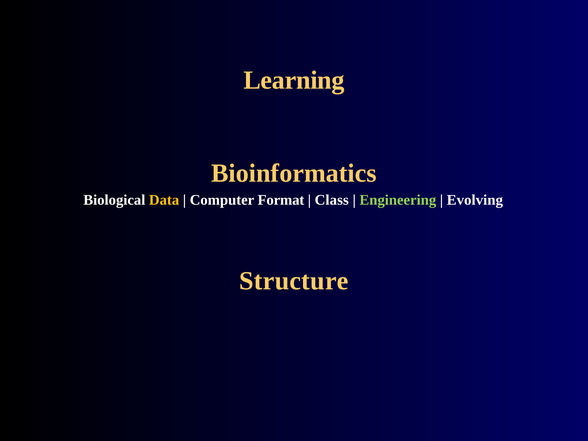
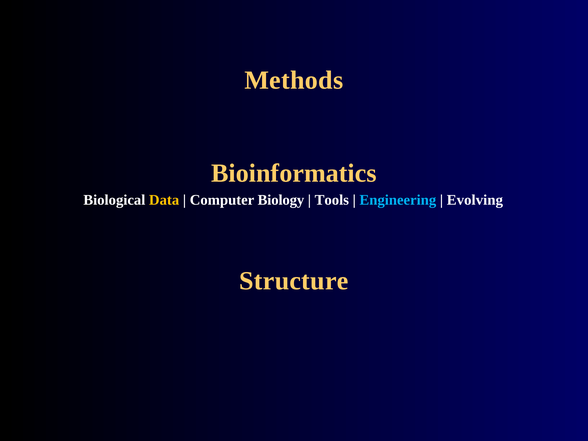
Learning: Learning -> Methods
Format: Format -> Biology
Class: Class -> Tools
Engineering colour: light green -> light blue
